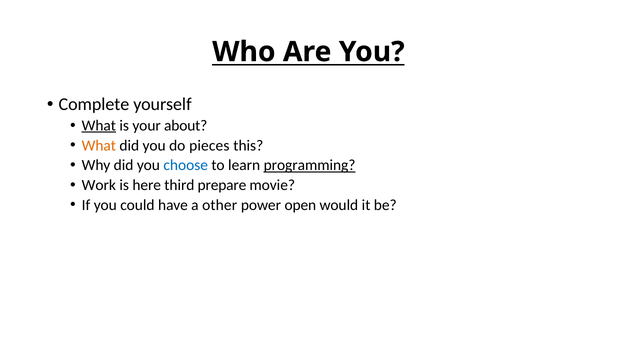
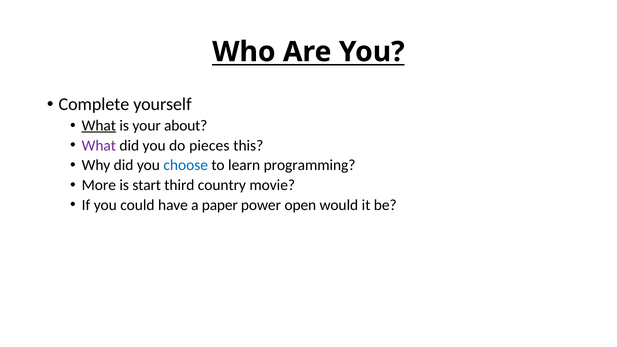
What at (99, 145) colour: orange -> purple
programming underline: present -> none
Work: Work -> More
here: here -> start
prepare: prepare -> country
other: other -> paper
